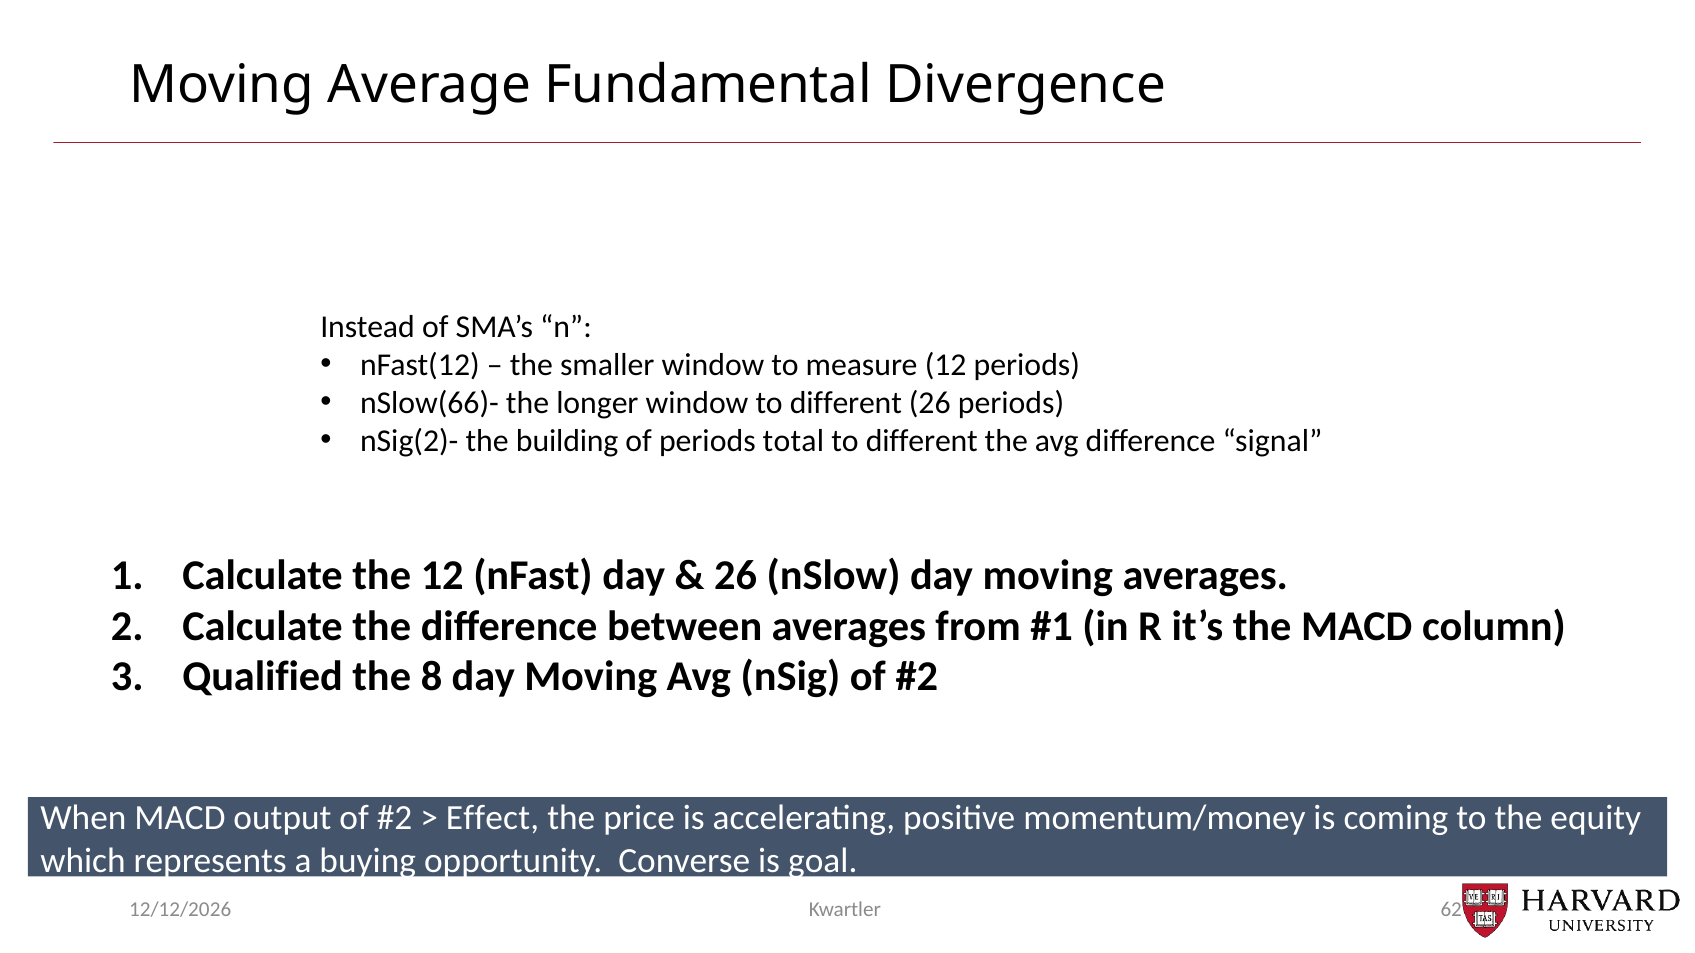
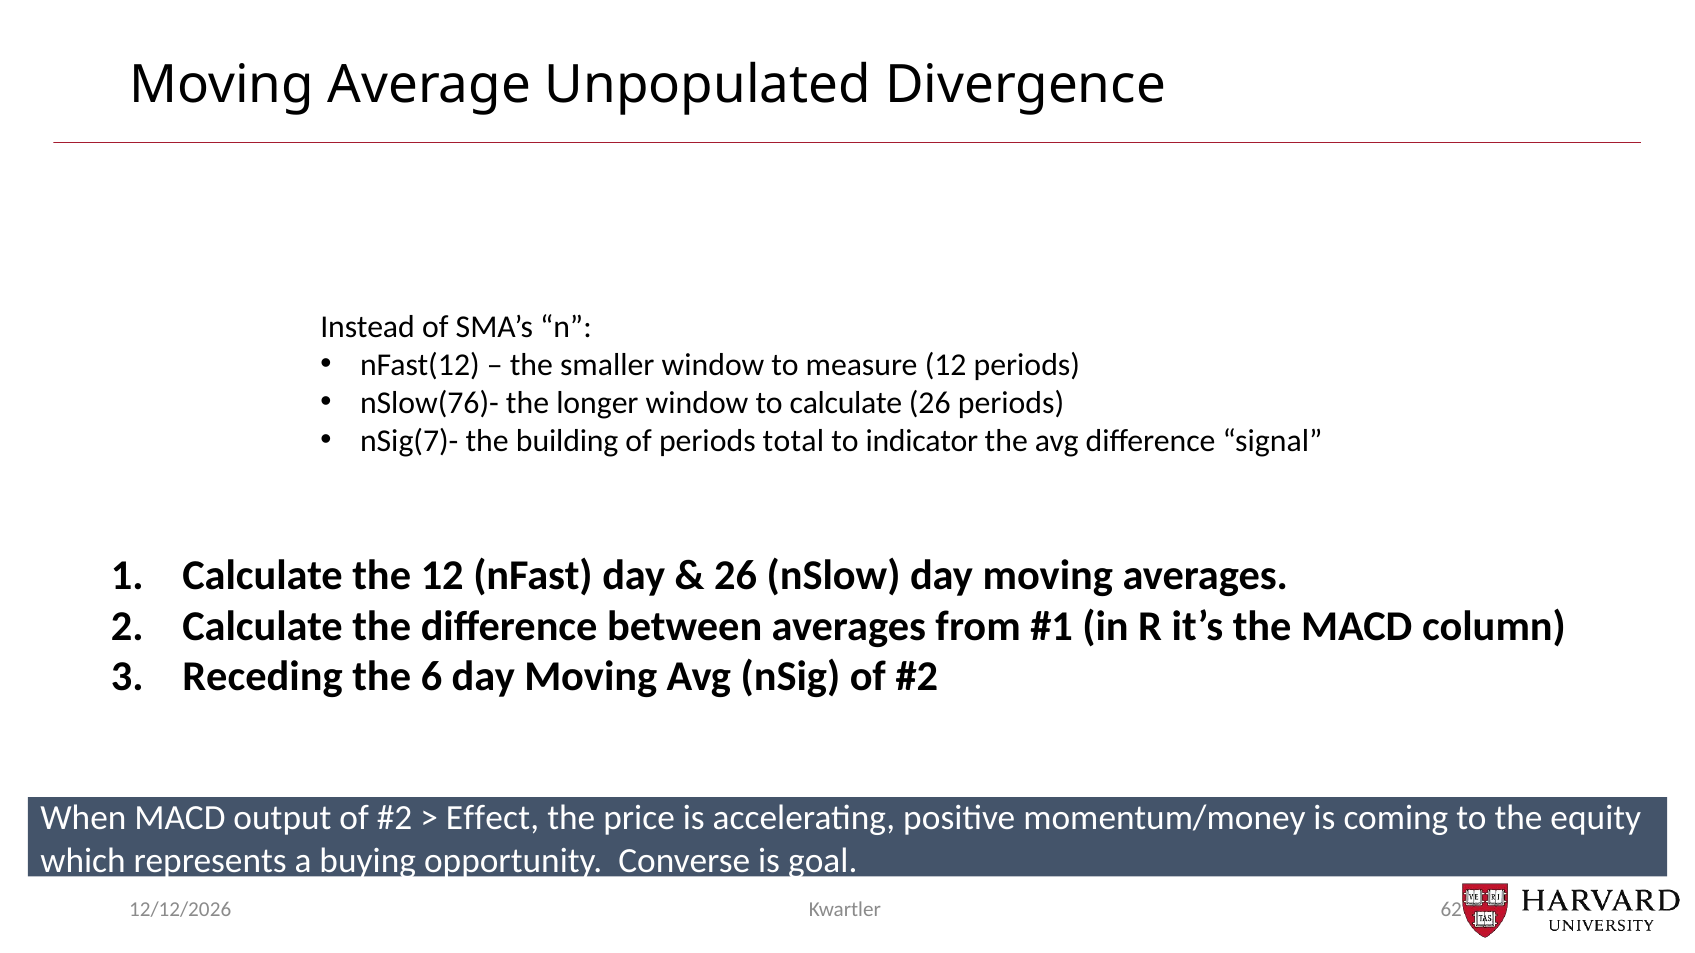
Fundamental: Fundamental -> Unpopulated
nSlow(66)-: nSlow(66)- -> nSlow(76)-
window to different: different -> calculate
nSig(2)-: nSig(2)- -> nSig(7)-
different at (922, 441): different -> indicator
Qualified: Qualified -> Receding
8: 8 -> 6
